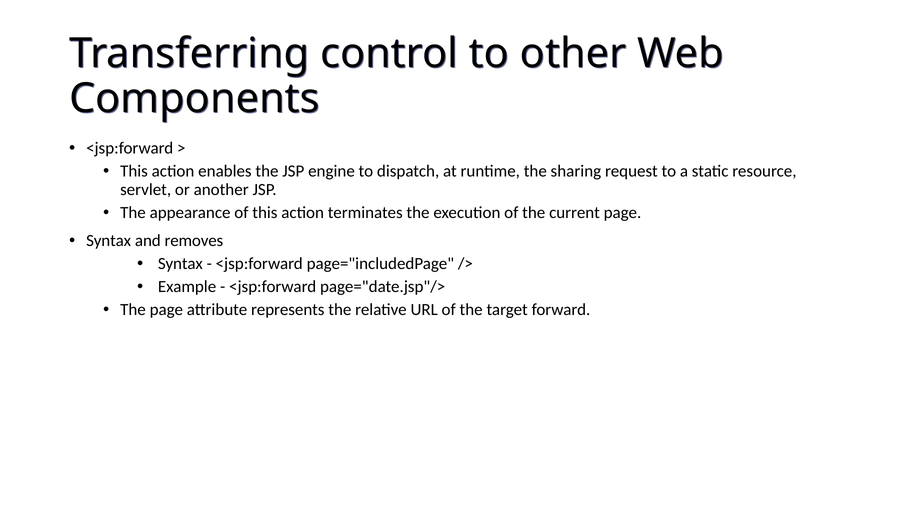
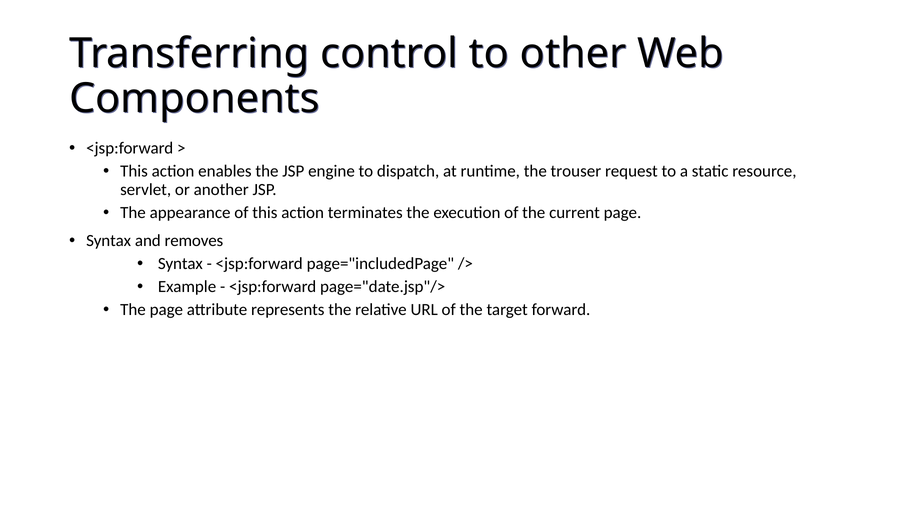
sharing: sharing -> trouser
